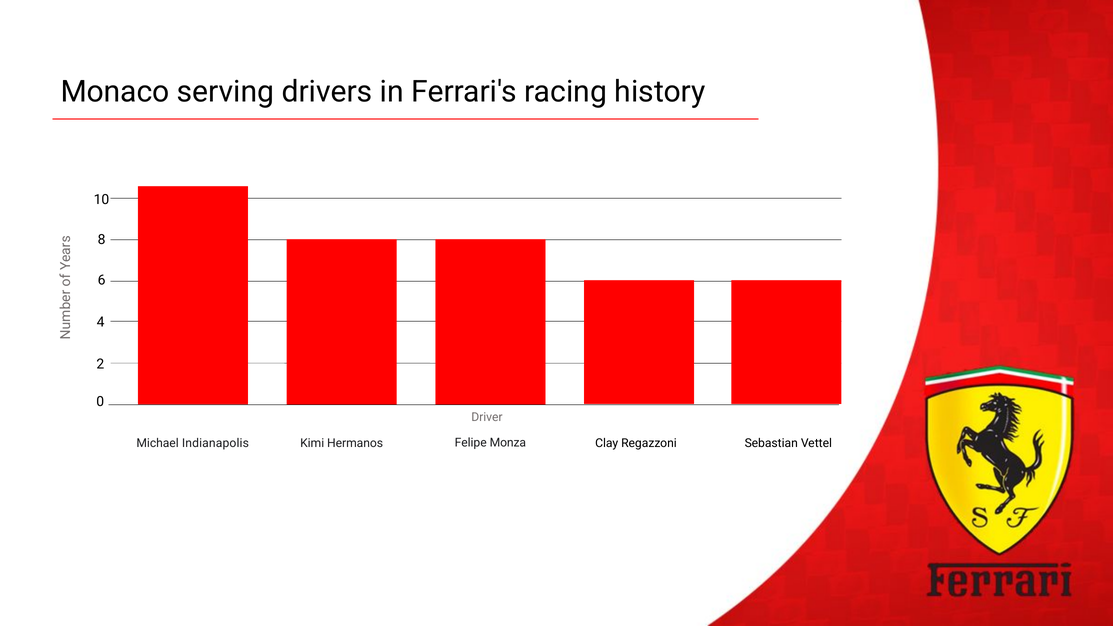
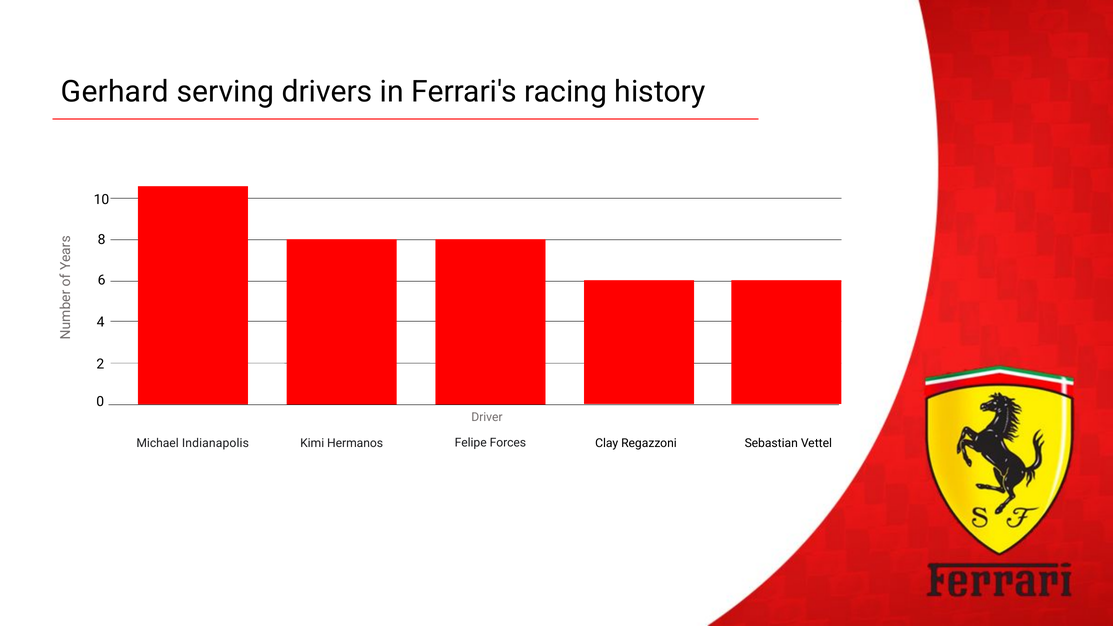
Monaco: Monaco -> Gerhard
Monza: Monza -> Forces
